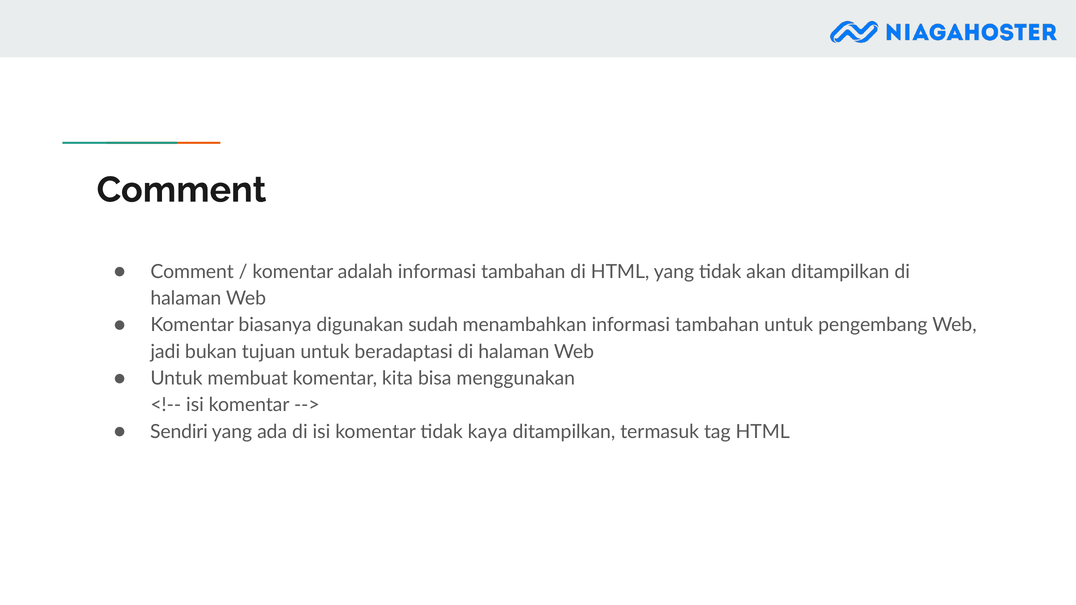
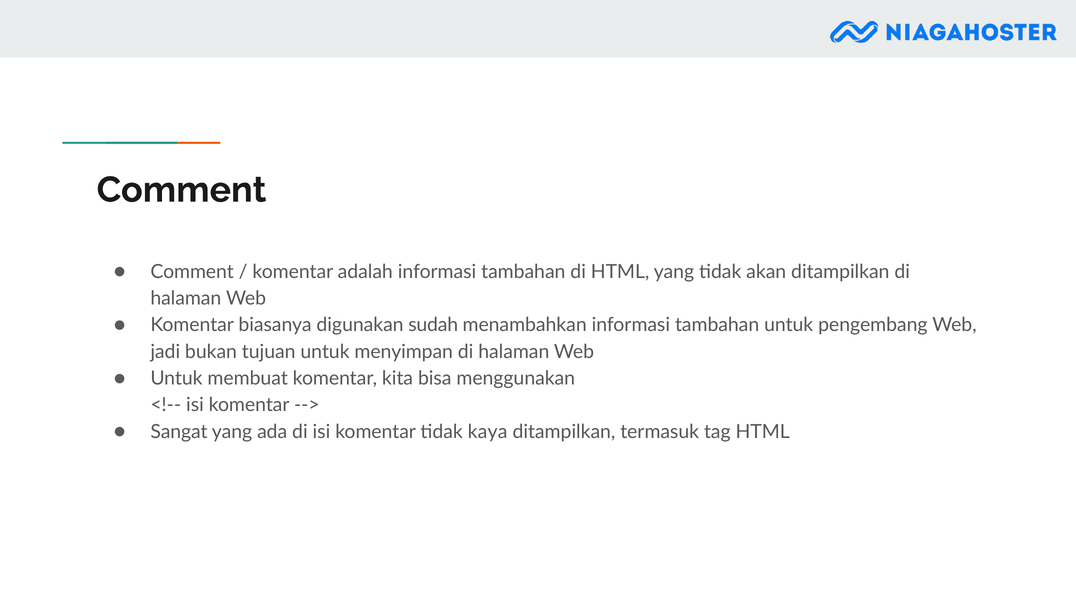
beradaptasi: beradaptasi -> menyimpan
Sendiri: Sendiri -> Sangat
